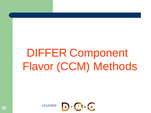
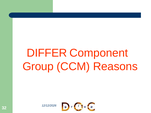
Flavor: Flavor -> Group
Methods: Methods -> Reasons
